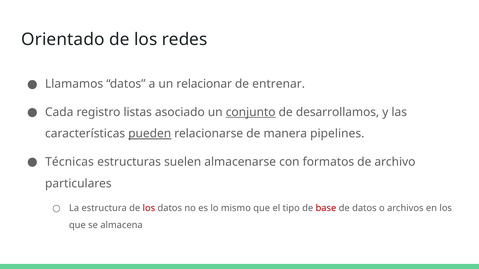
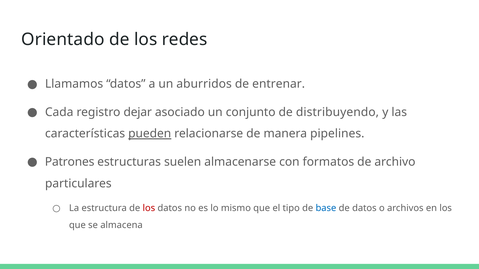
relacionar: relacionar -> aburridos
listas: listas -> dejar
conjunto underline: present -> none
desarrollamos: desarrollamos -> distribuyendo
Técnicas: Técnicas -> Patrones
base colour: red -> blue
